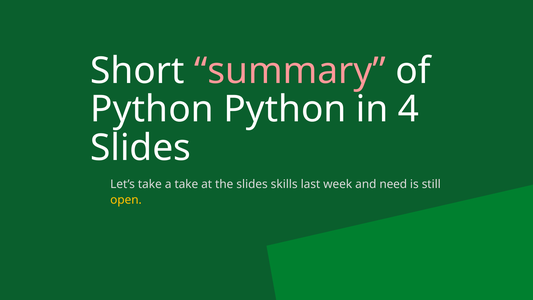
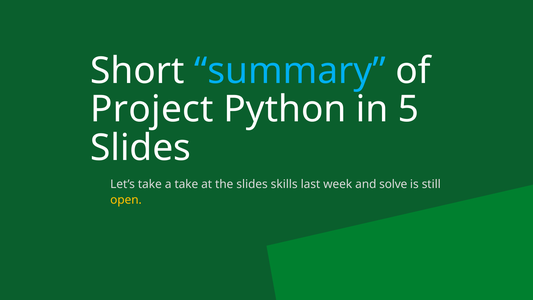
summary colour: pink -> light blue
Python at (152, 109): Python -> Project
4: 4 -> 5
need: need -> solve
